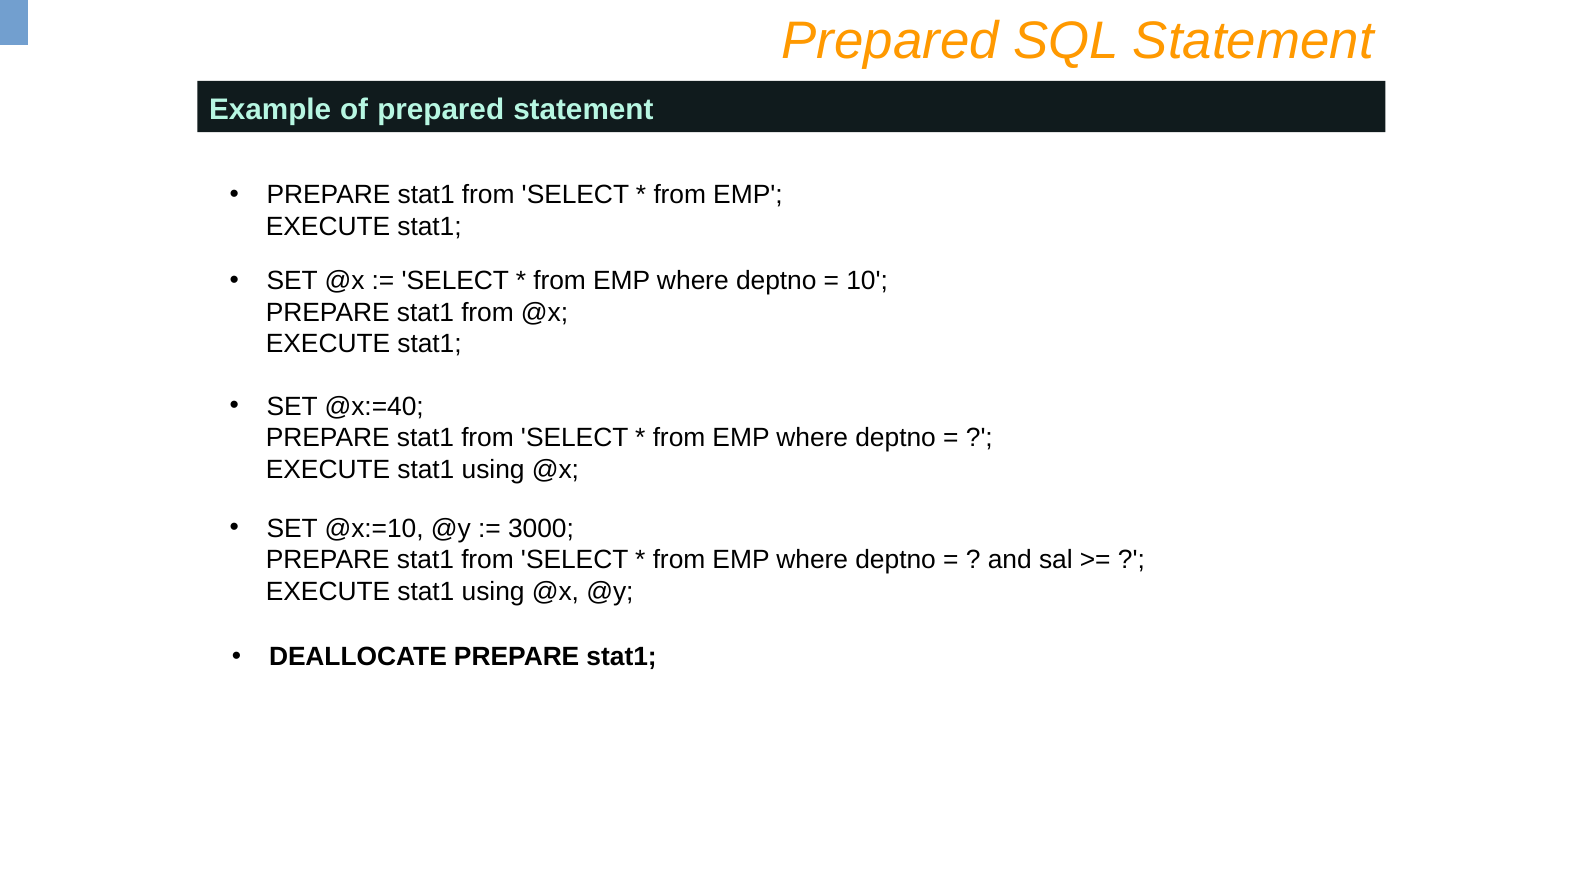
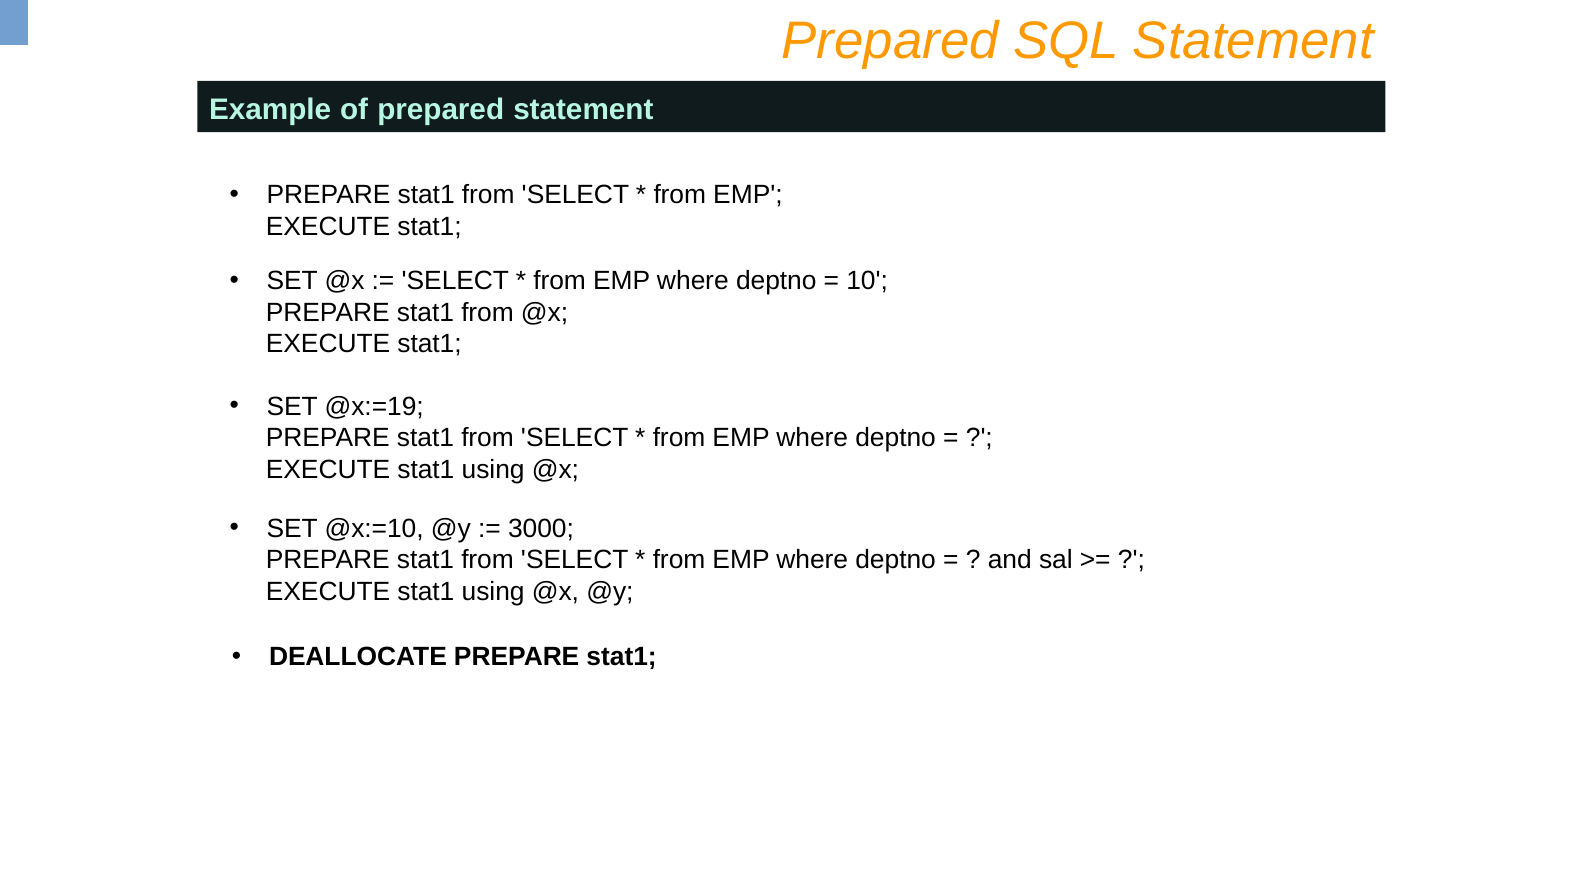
@x:=40: @x:=40 -> @x:=19
